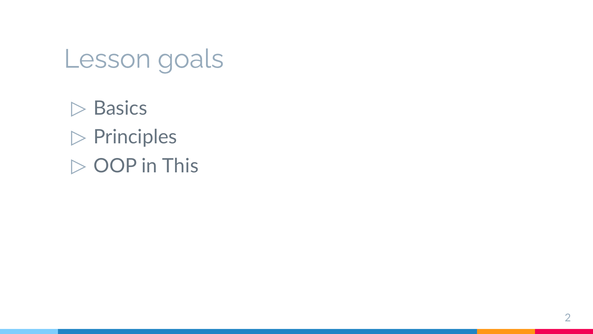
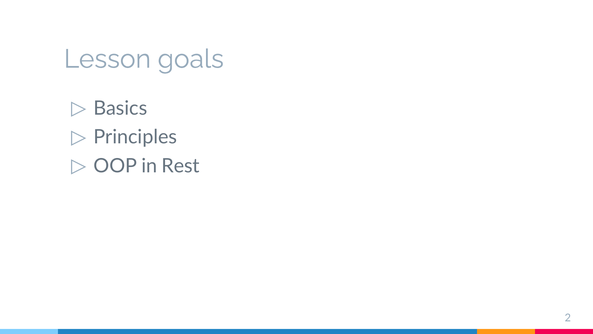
This: This -> Rest
